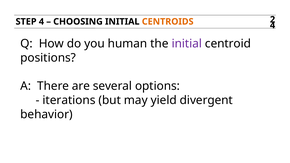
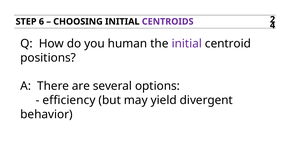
STEP 4: 4 -> 6
CENTROIDS colour: orange -> purple
iterations: iterations -> efficiency
